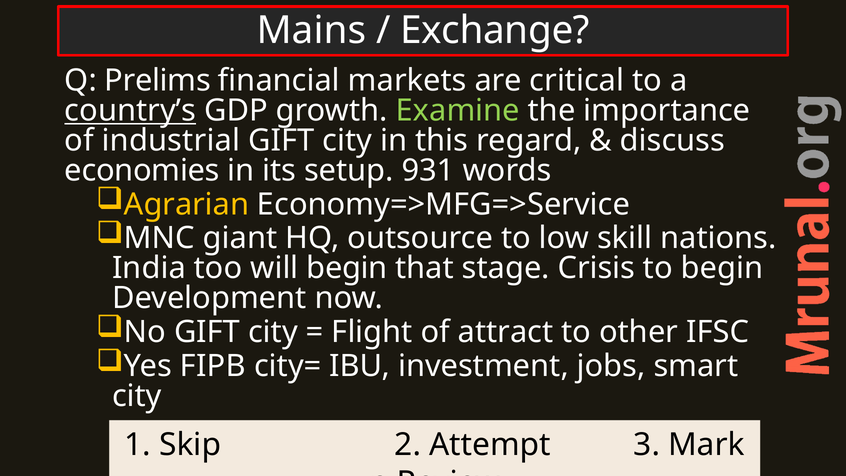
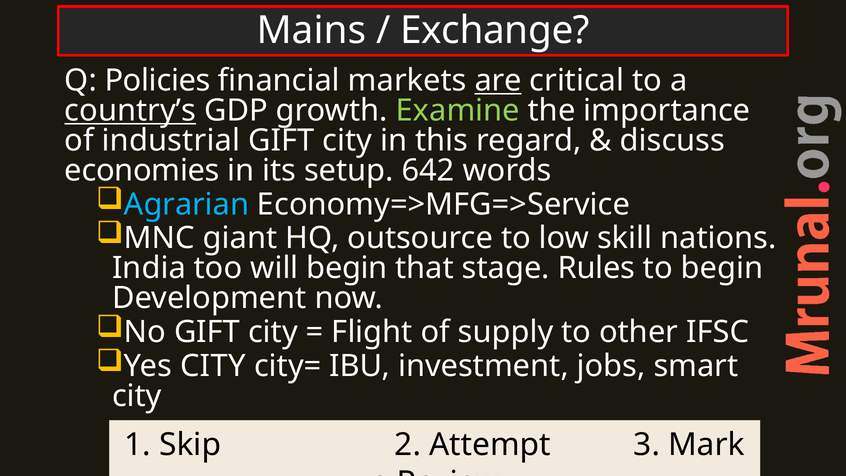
Prelims: Prelims -> Policies
are underline: none -> present
931: 931 -> 642
Agrarian colour: yellow -> light blue
Crisis: Crisis -> Rules
attract: attract -> supply
Yes FIPB: FIPB -> CITY
